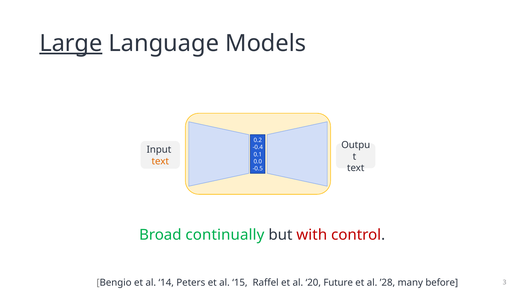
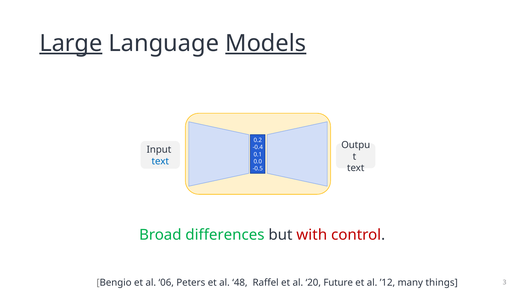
Models underline: none -> present
text at (160, 161) colour: orange -> blue
continually: continually -> differences
14: 14 -> 06
15: 15 -> 48
’28: ’28 -> ’12
before: before -> things
